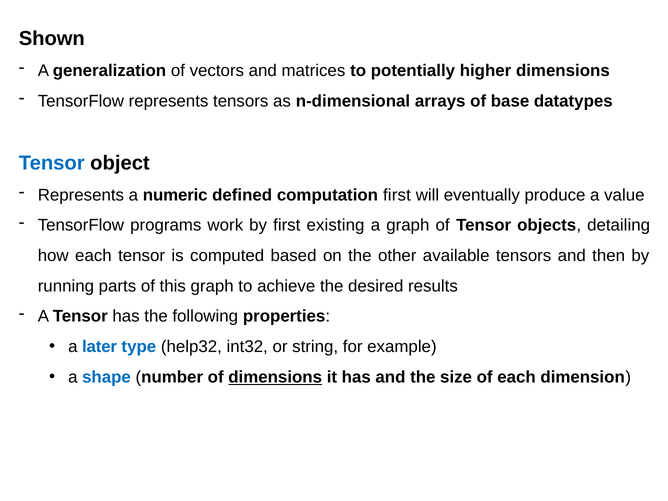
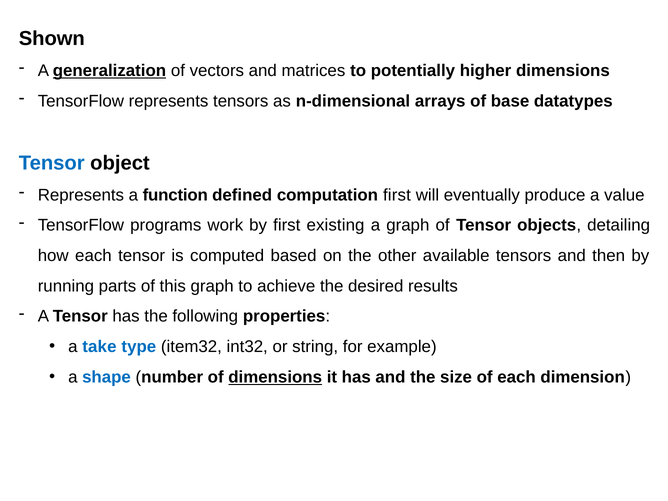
generalization underline: none -> present
numeric: numeric -> function
later: later -> take
help32: help32 -> item32
